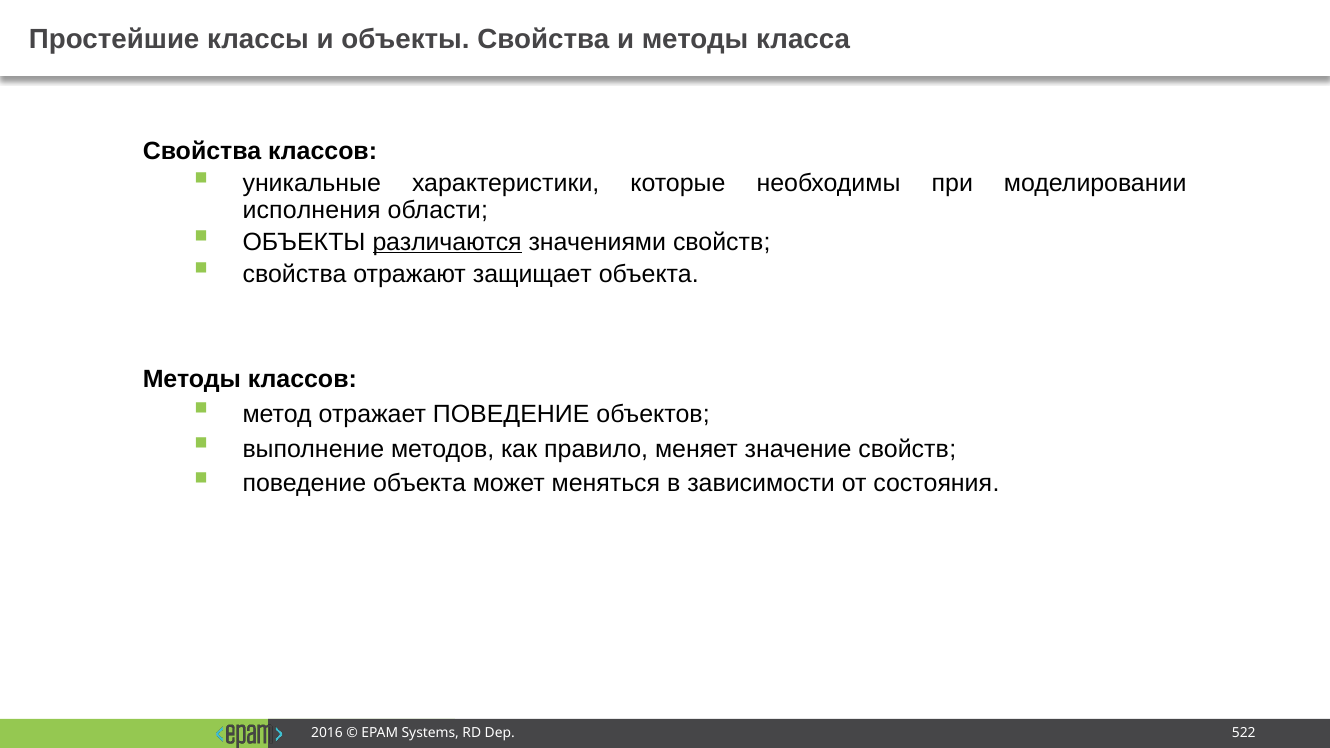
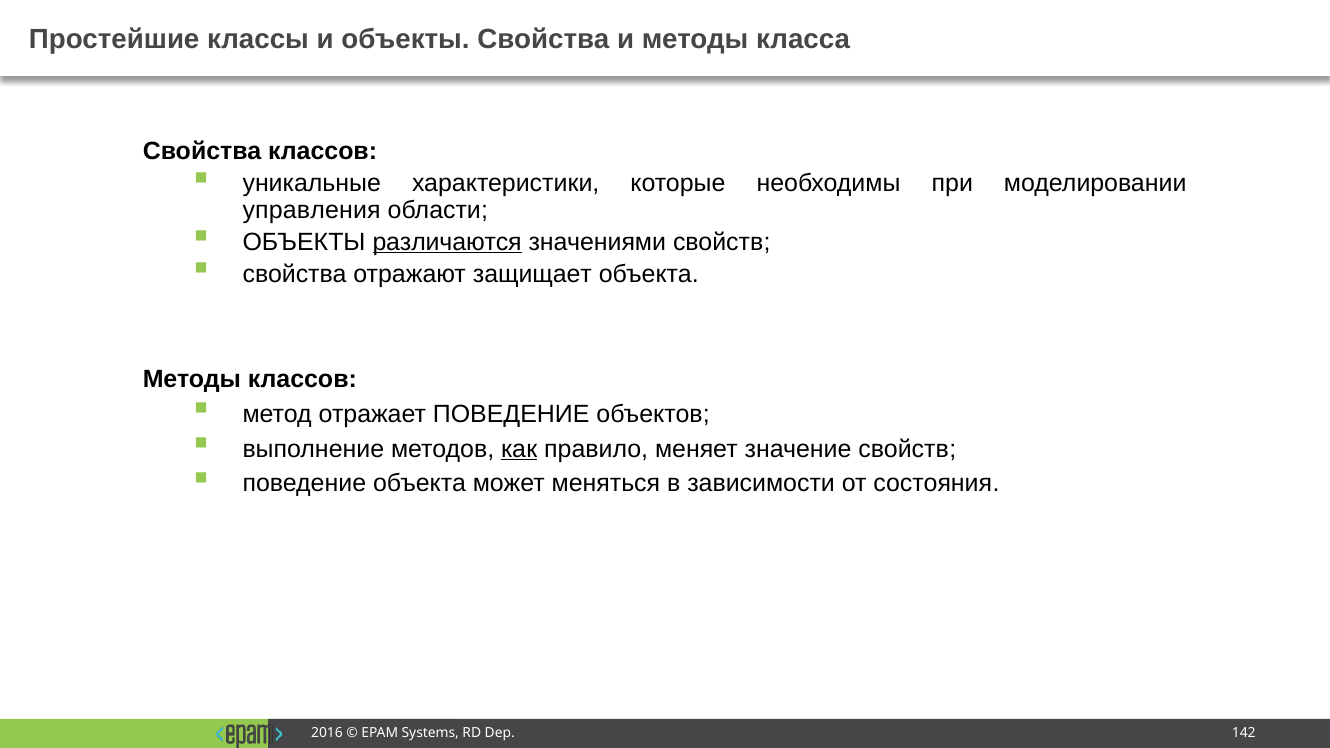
исполнения: исполнения -> управления
как underline: none -> present
522: 522 -> 142
